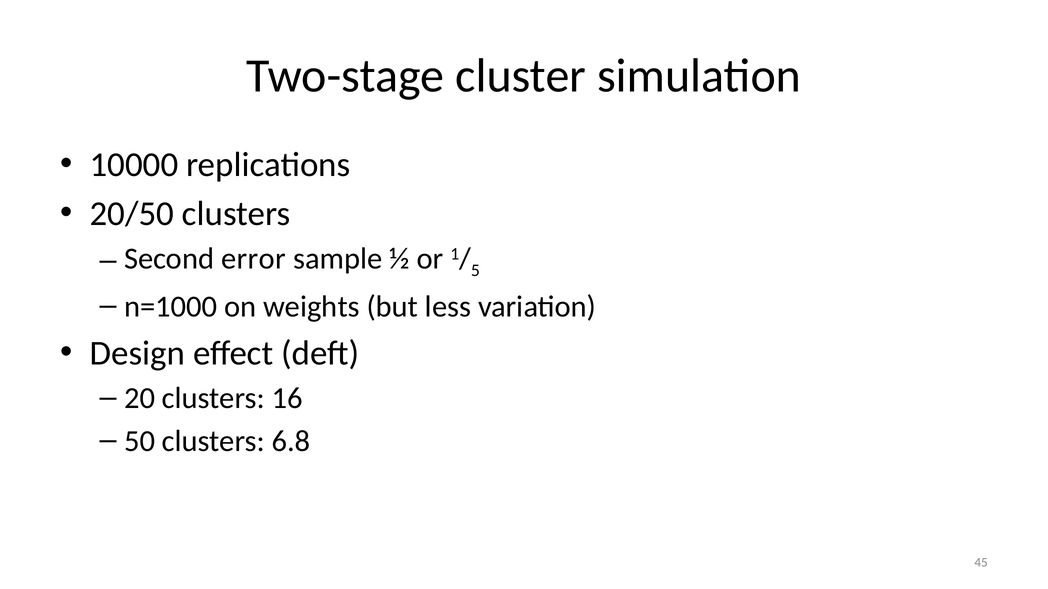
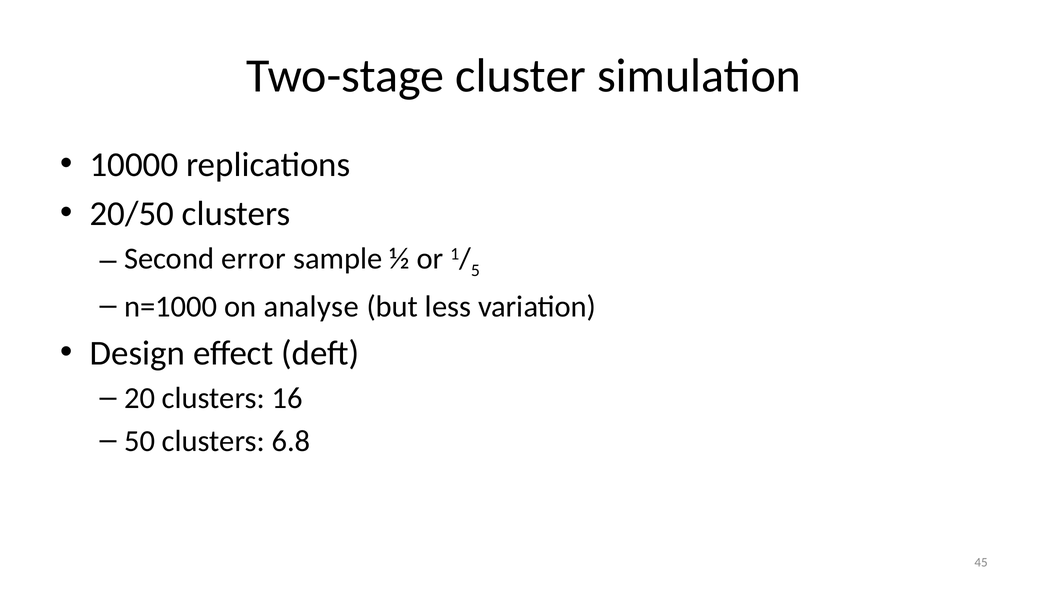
weights: weights -> analyse
